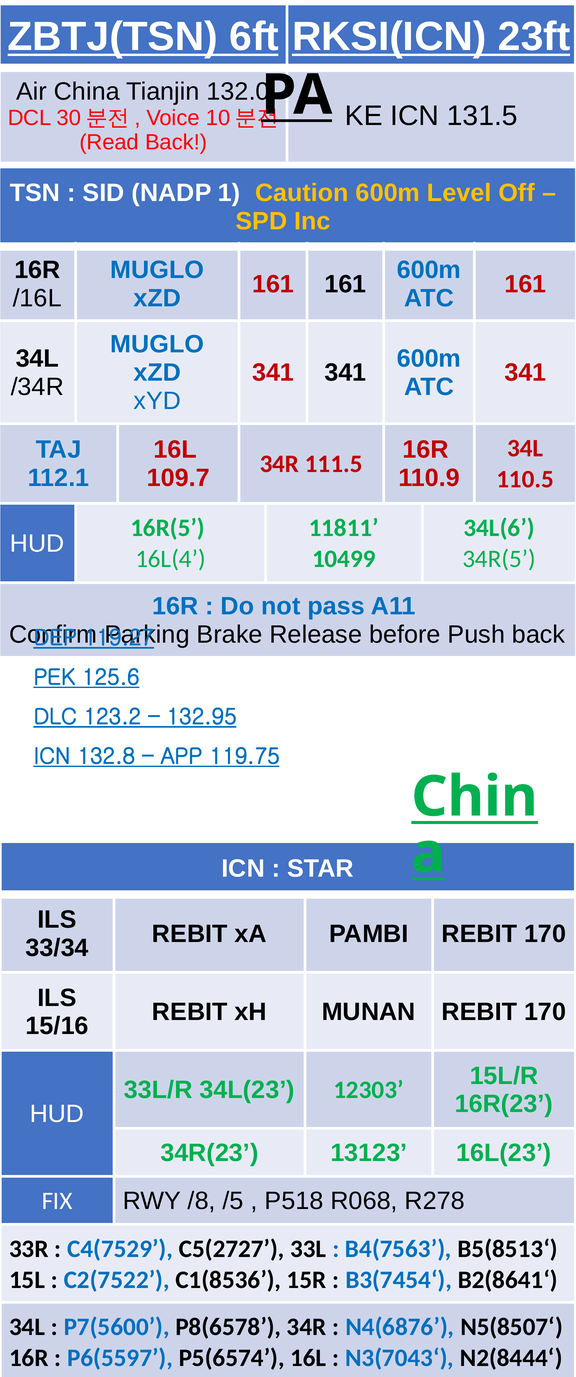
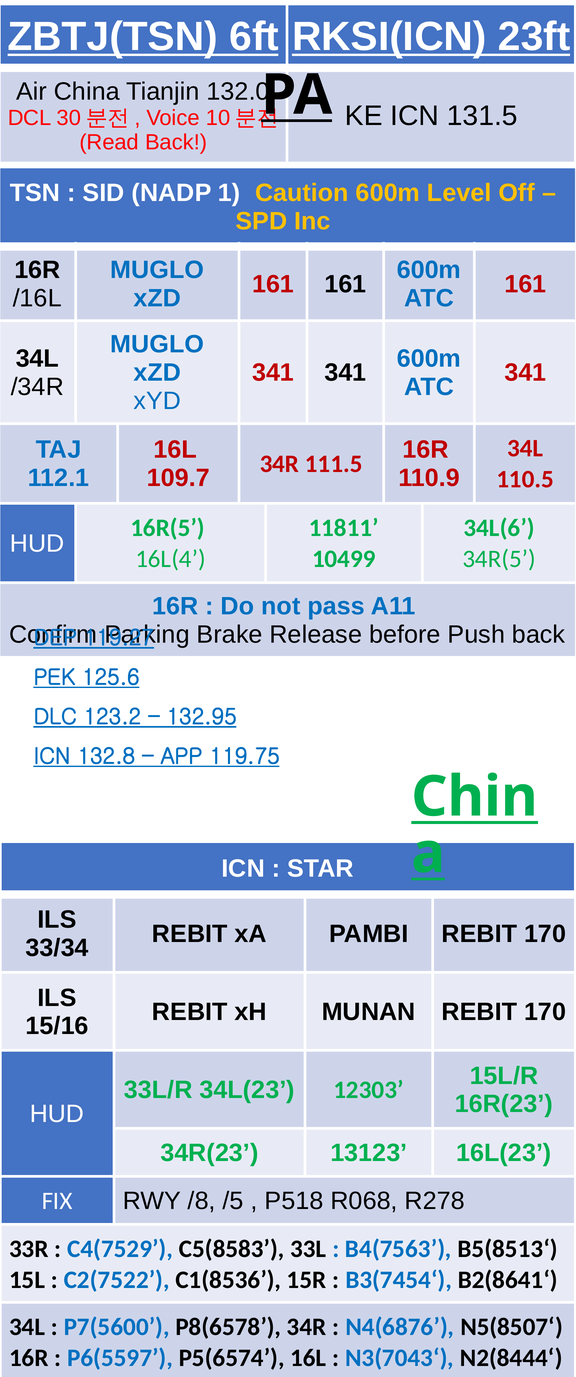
C5(2727: C5(2727 -> C5(8583
